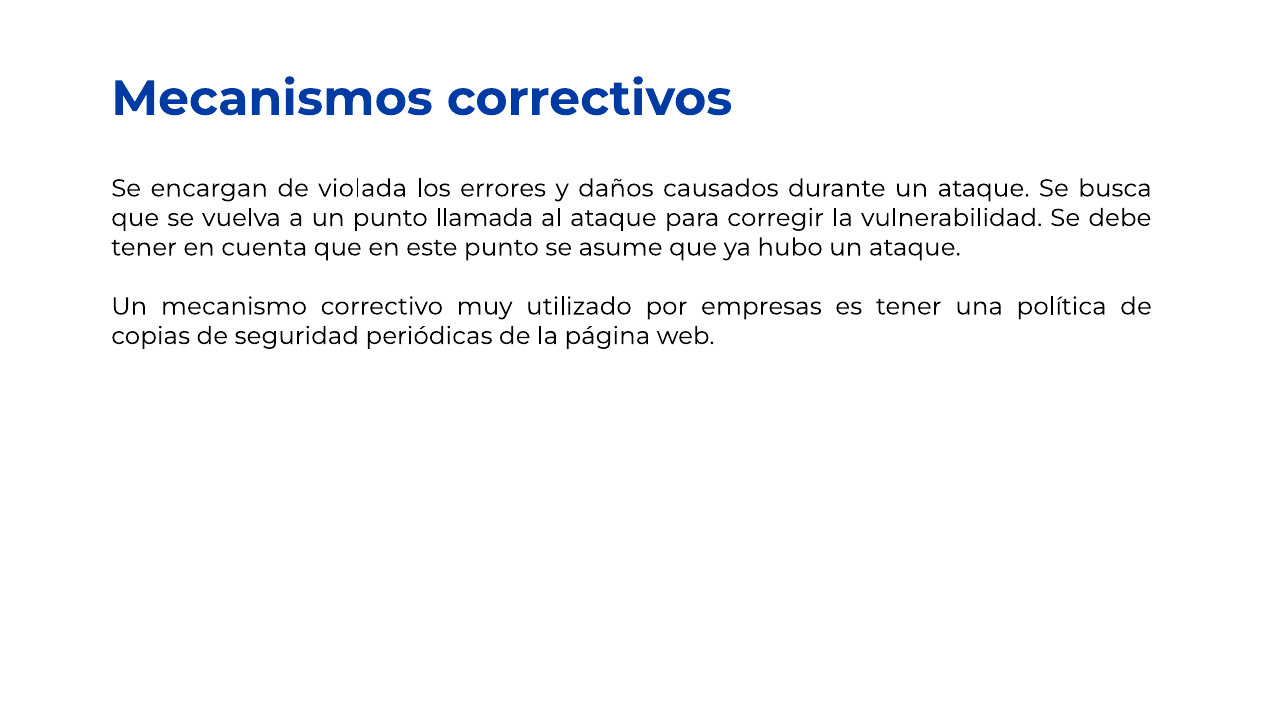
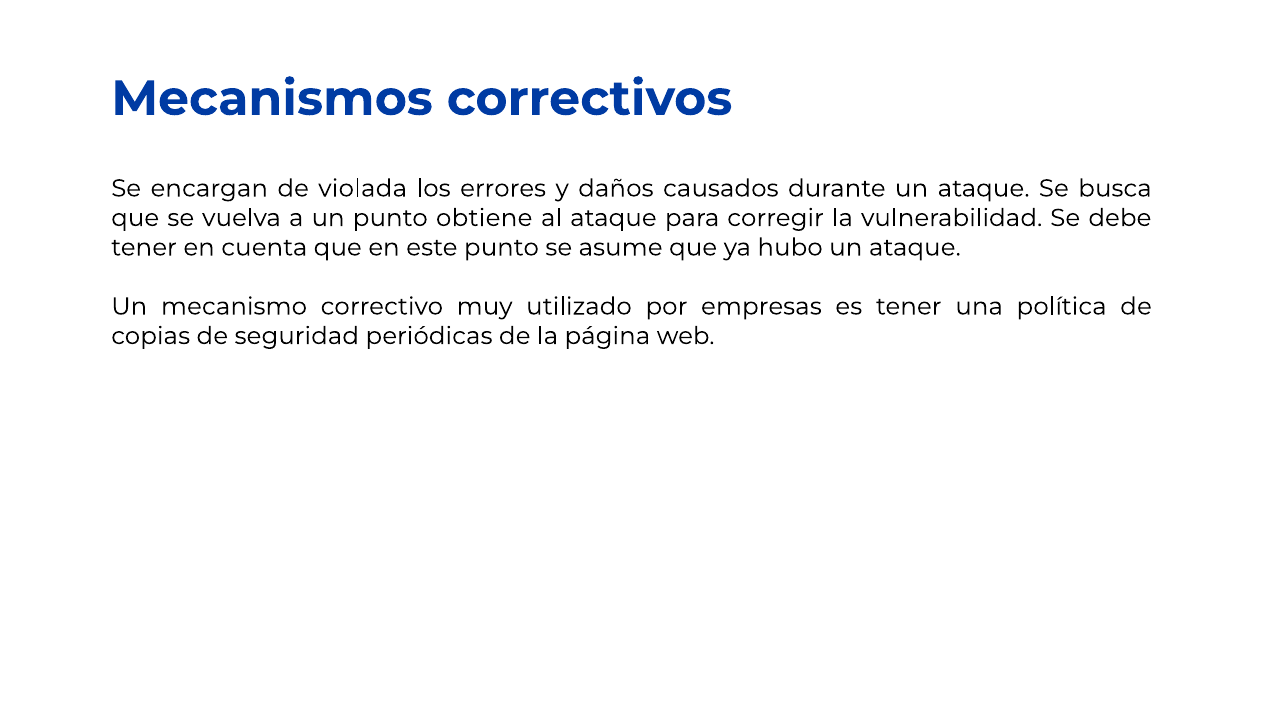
llamada: llamada -> obtiene
